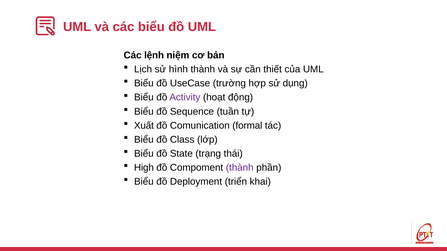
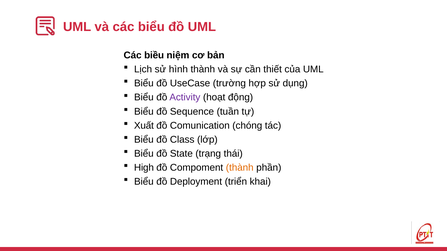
lệnh: lệnh -> biều
formal: formal -> chóng
thành at (240, 168) colour: purple -> orange
